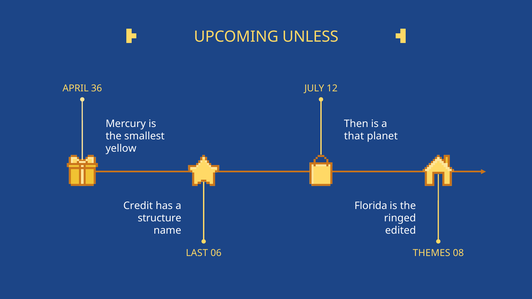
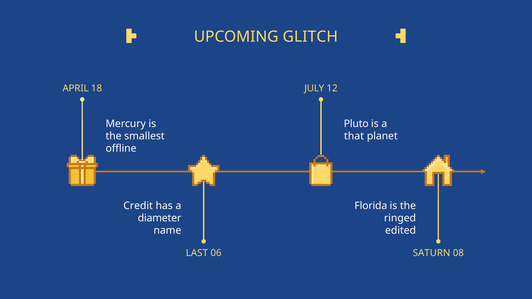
UNLESS: UNLESS -> GLITCH
36: 36 -> 18
Then: Then -> Pluto
yellow: yellow -> offline
structure: structure -> diameter
THEMES: THEMES -> SATURN
